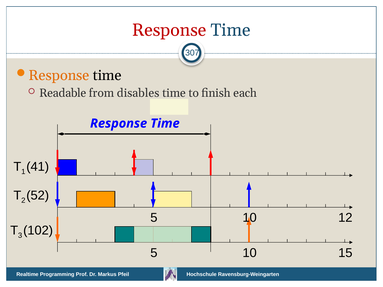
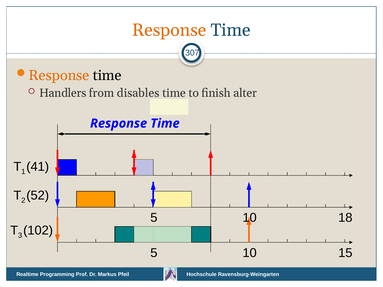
Response at (169, 30) colour: red -> orange
Readable: Readable -> Handlers
each: each -> alter
12: 12 -> 18
